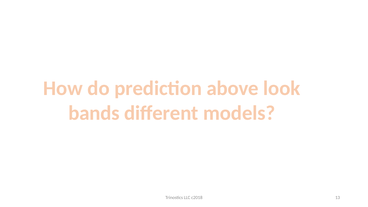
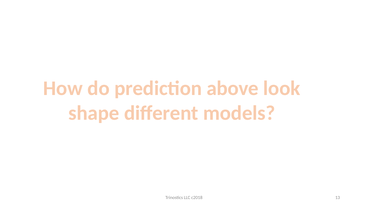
bands: bands -> shape
